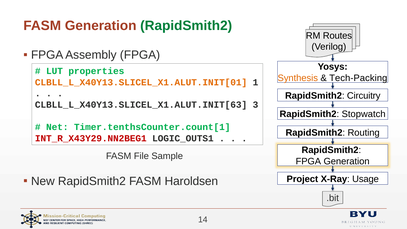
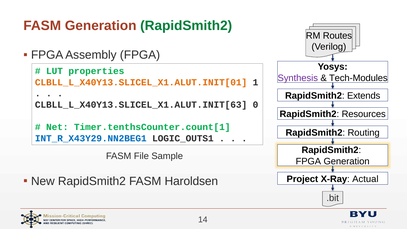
Synthesis colour: orange -> purple
Tech-Packing: Tech-Packing -> Tech-Modules
Circuitry: Circuitry -> Extends
3: 3 -> 0
Stopwatch: Stopwatch -> Resources
INT_R_X43Y29.NN2BEG1 colour: red -> blue
Usage: Usage -> Actual
